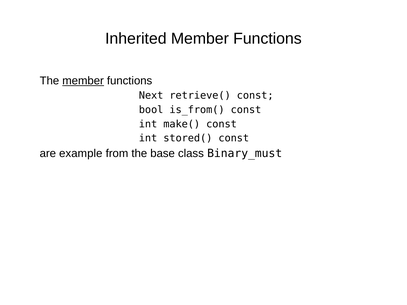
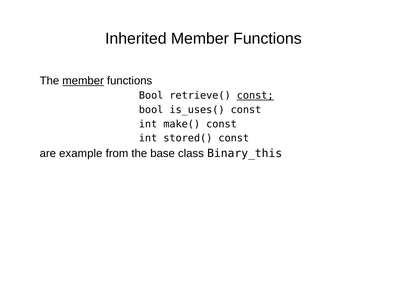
Next at (151, 96): Next -> Bool
const at (255, 96) underline: none -> present
is_from(: is_from( -> is_uses(
Binary_must: Binary_must -> Binary_this
